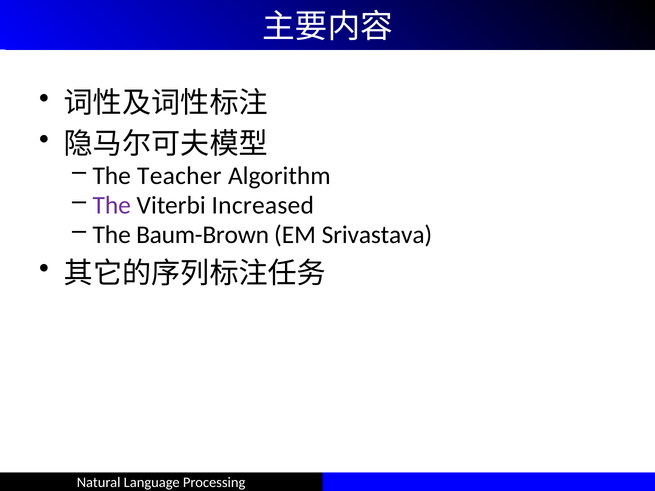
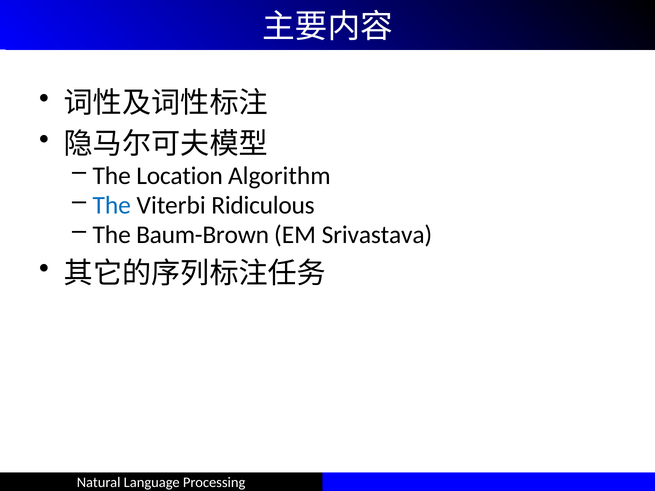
Teacher: Teacher -> Location
The at (112, 205) colour: purple -> blue
Increased: Increased -> Ridiculous
